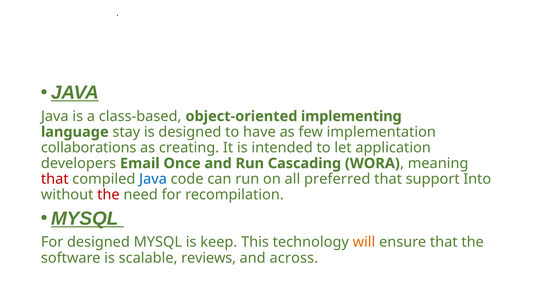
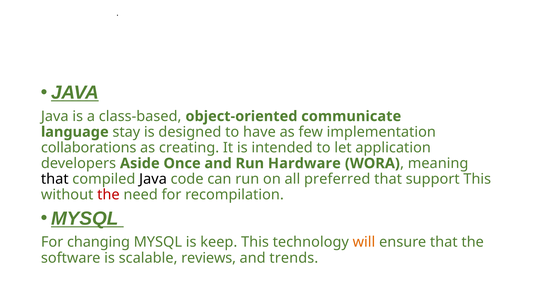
implementing: implementing -> communicate
Email: Email -> Aside
Cascading: Cascading -> Hardware
that at (55, 179) colour: red -> black
Java at (153, 179) colour: blue -> black
support Into: Into -> This
For designed: designed -> changing
across: across -> trends
